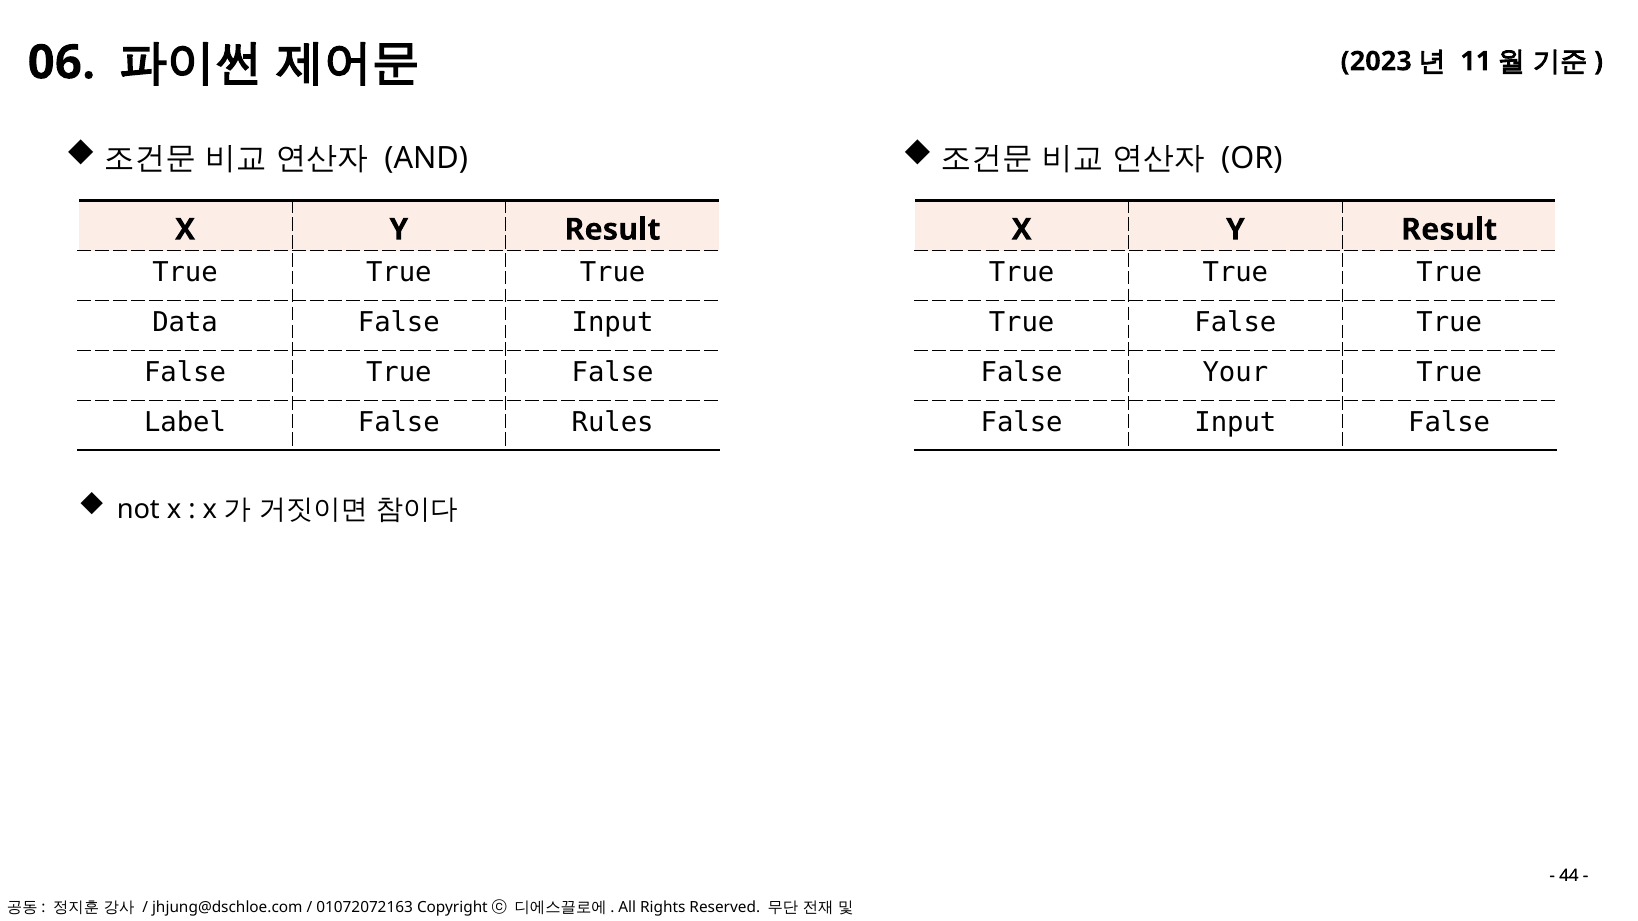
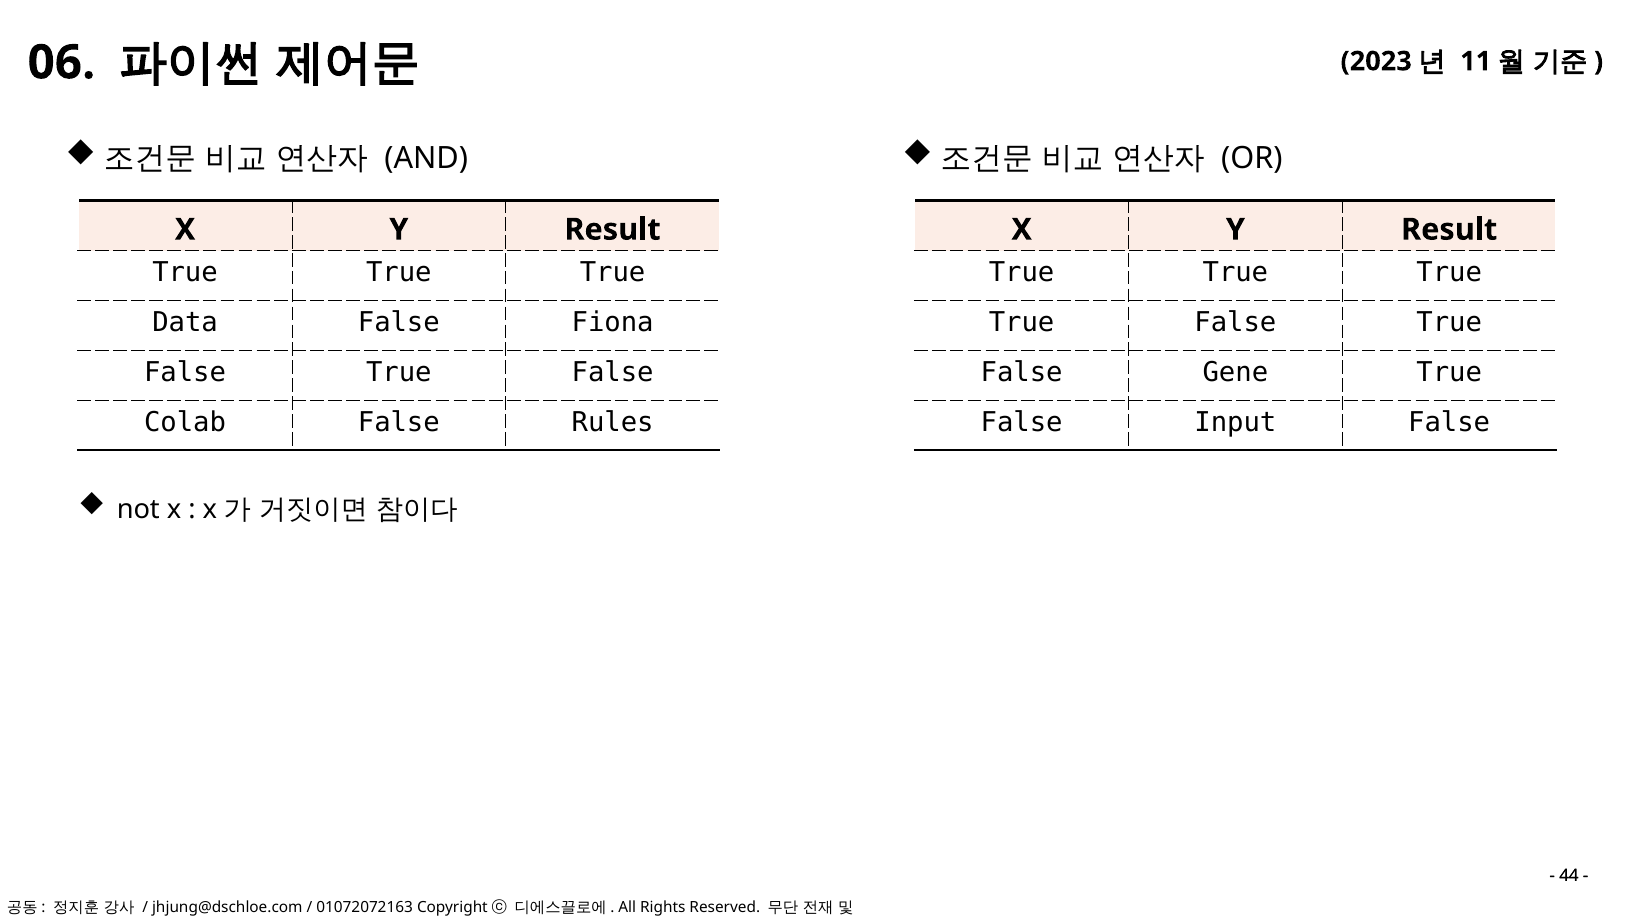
Input at (613, 323): Input -> Fiona
Your: Your -> Gene
Label: Label -> Colab
